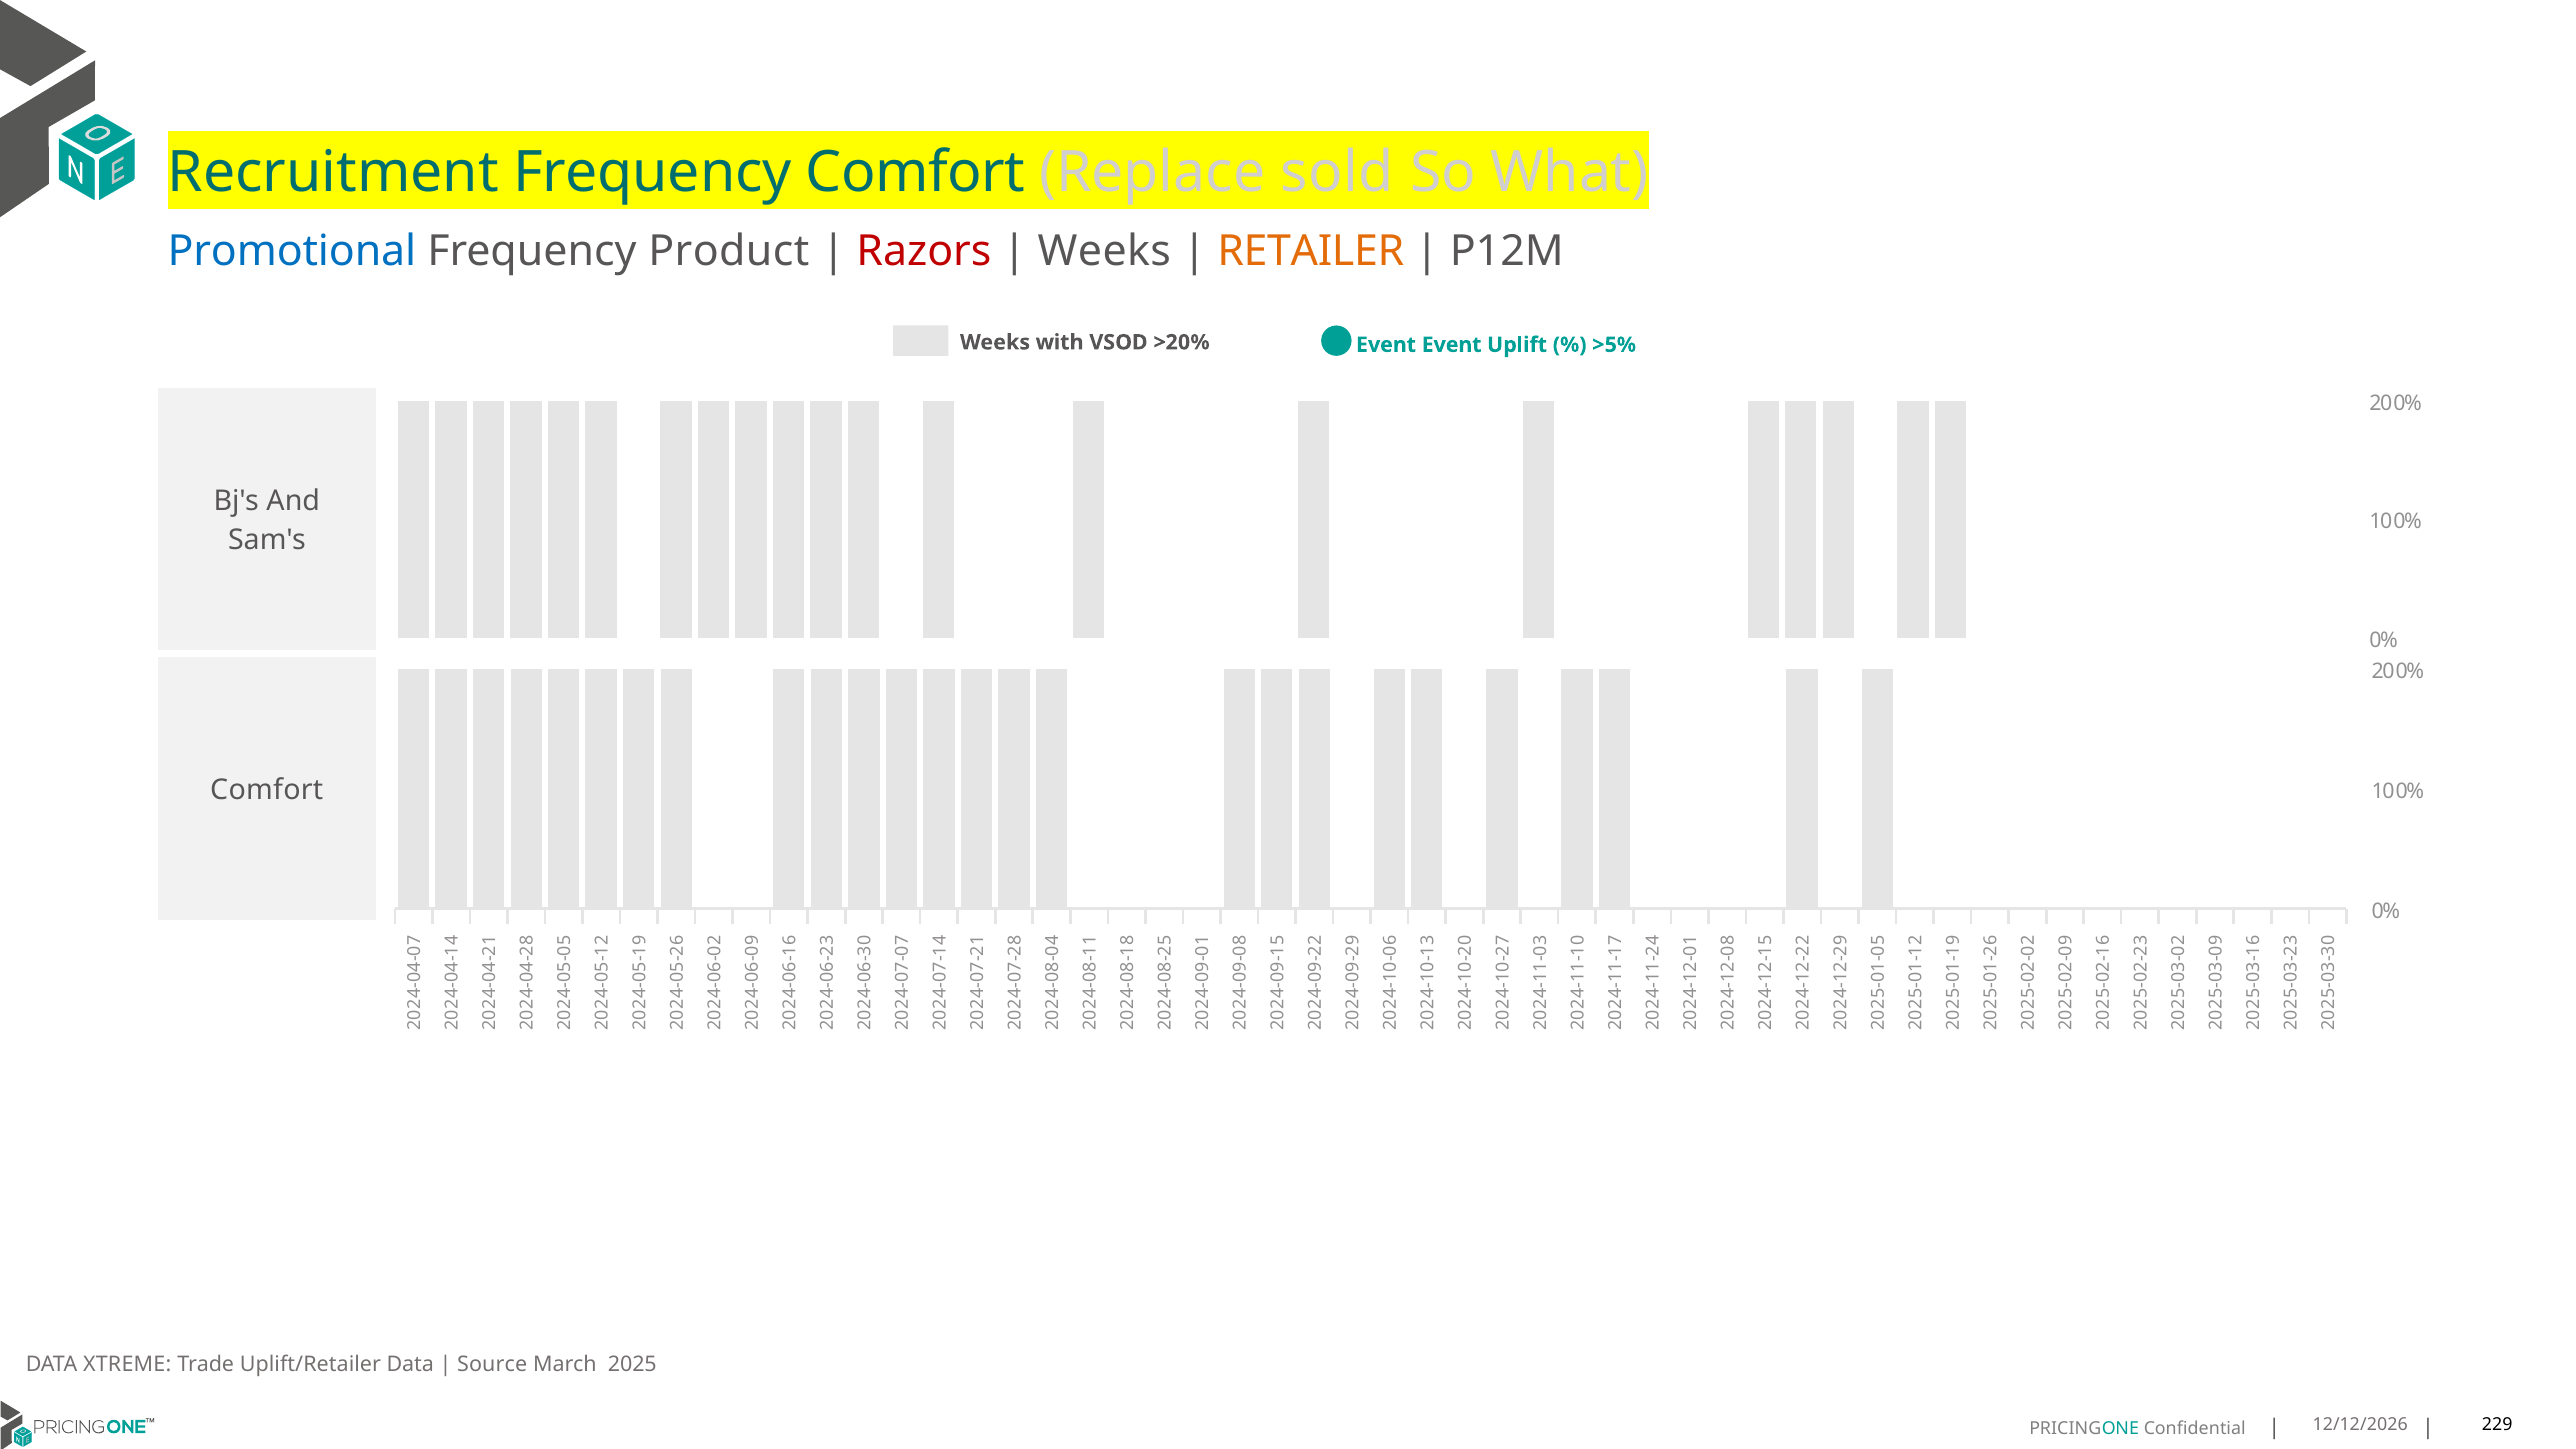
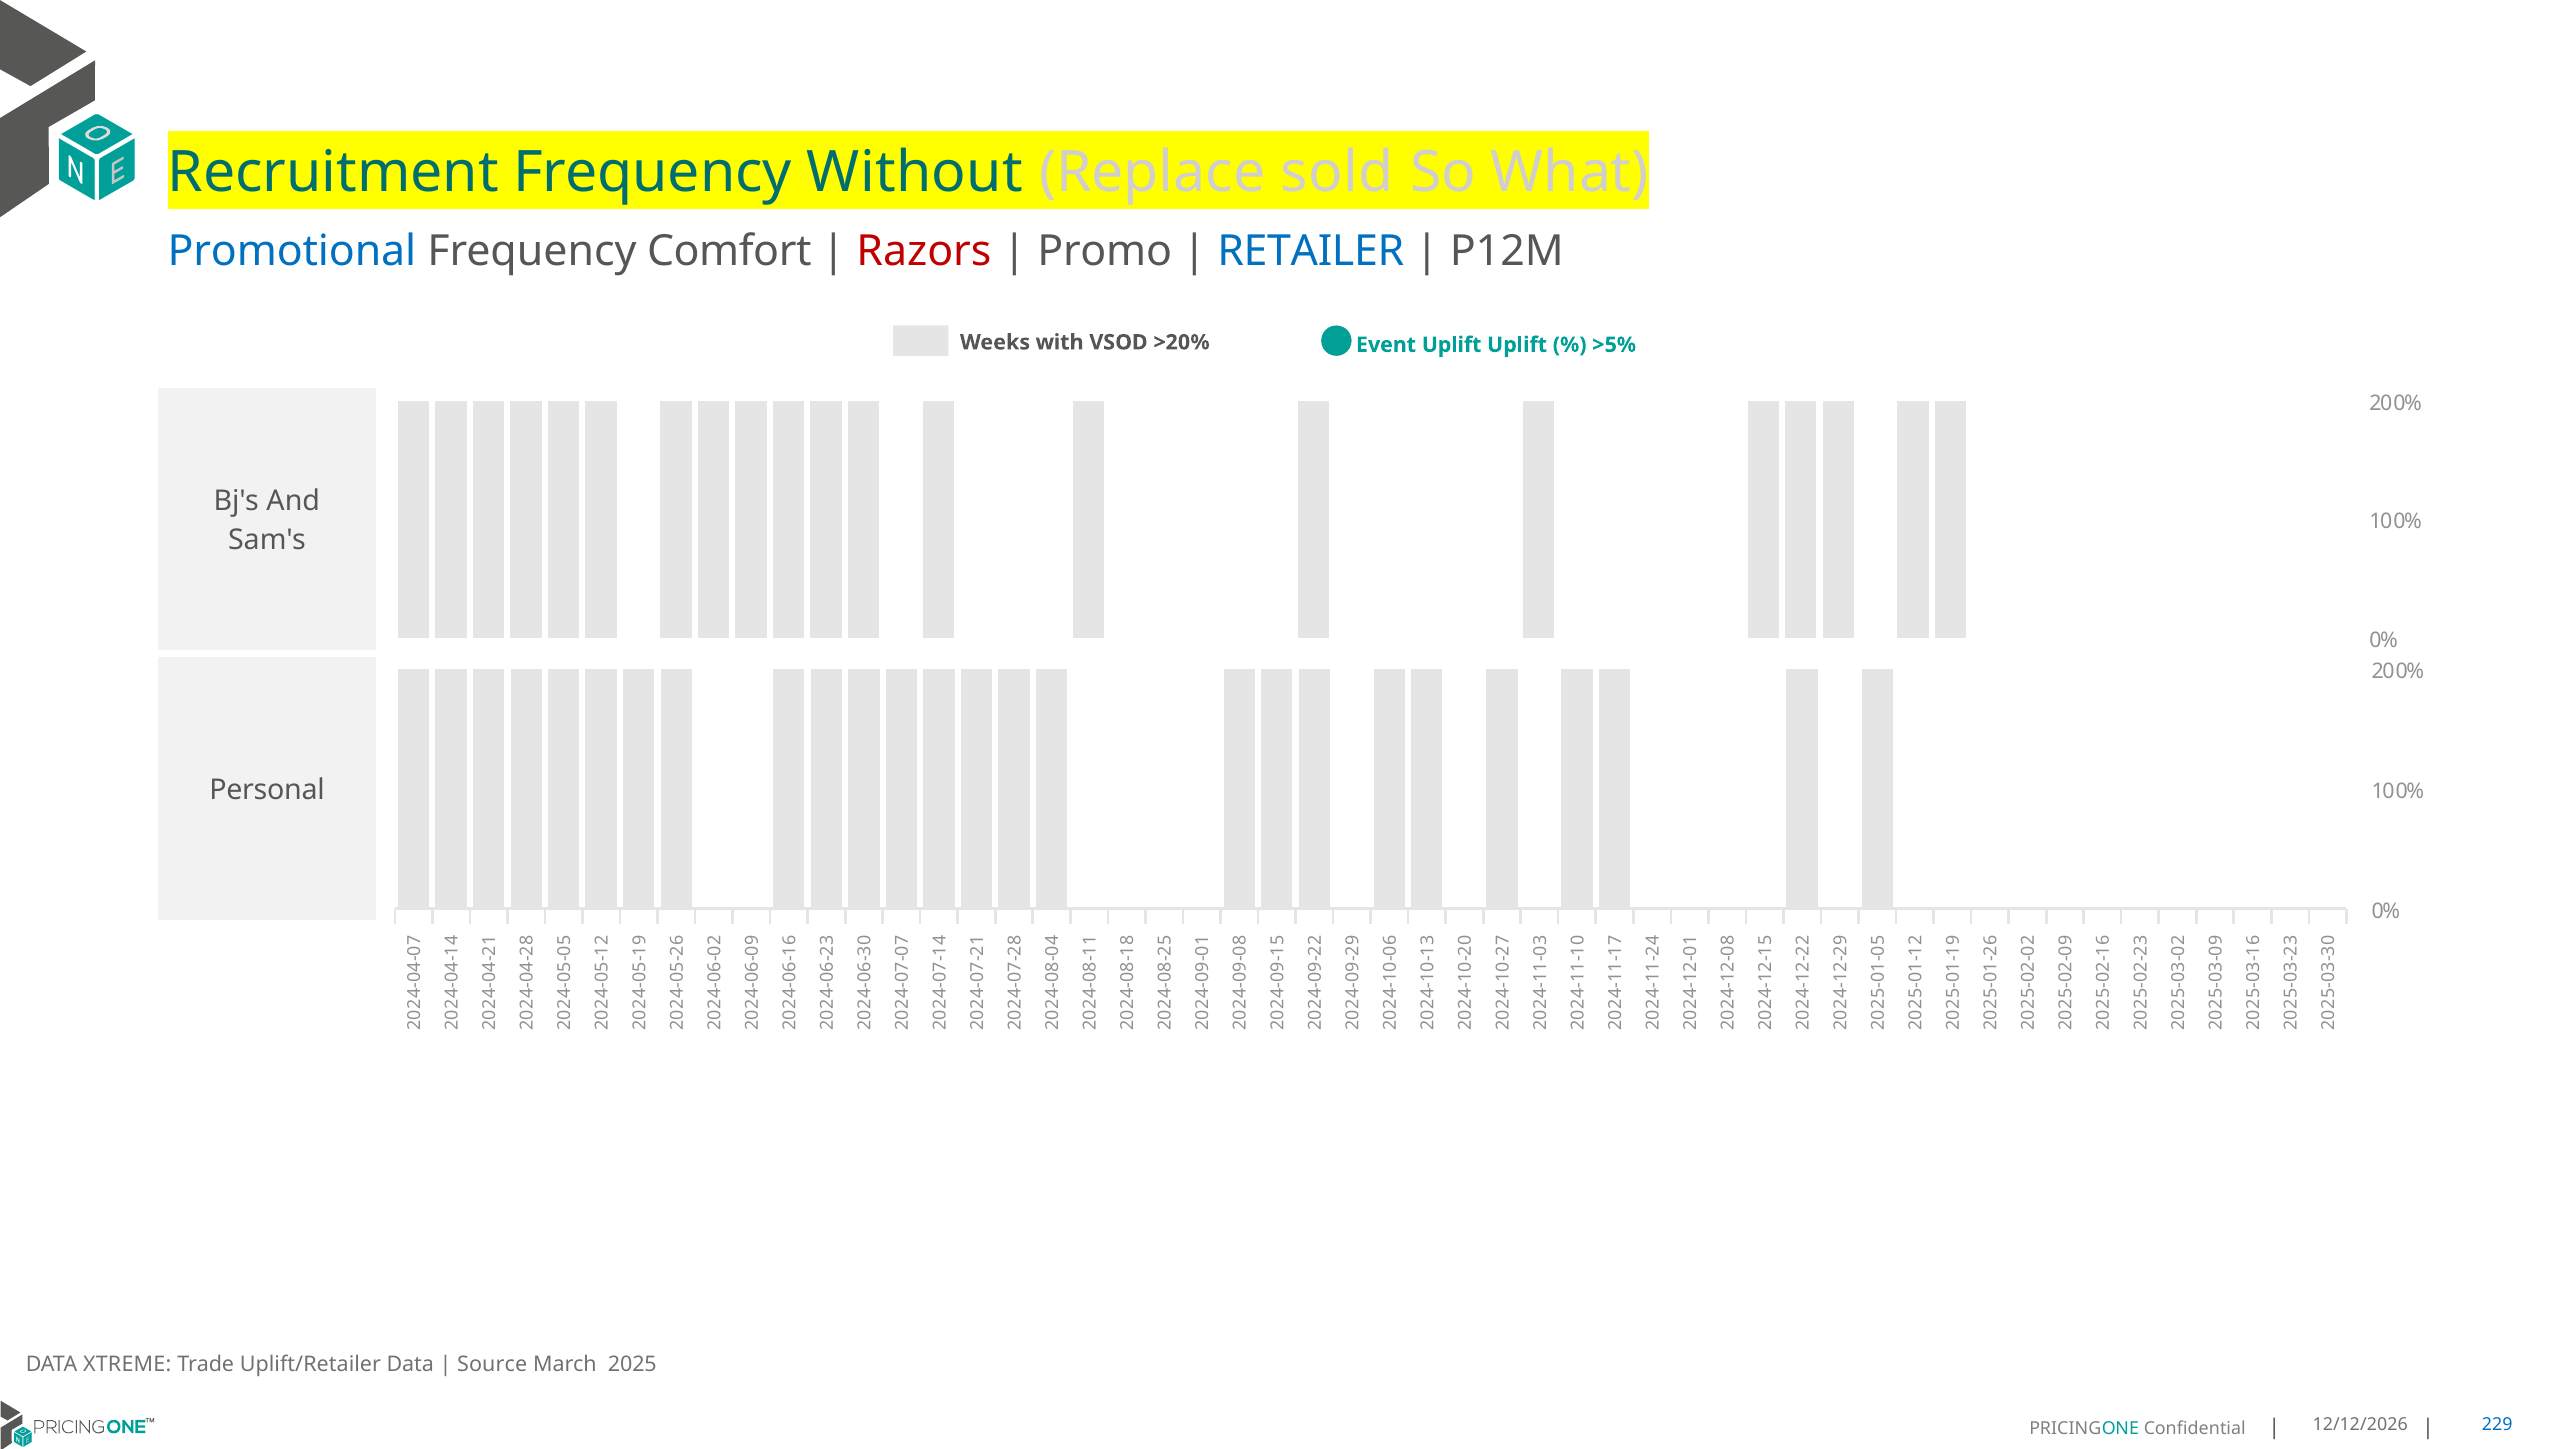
Frequency Comfort: Comfort -> Without
Product: Product -> Comfort
Weeks at (1104, 251): Weeks -> Promo
RETAILER colour: orange -> blue
Event Event: Event -> Uplift
Comfort at (267, 790): Comfort -> Personal
229 colour: black -> blue
